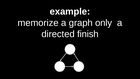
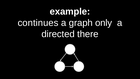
memorize: memorize -> continues
finish: finish -> there
